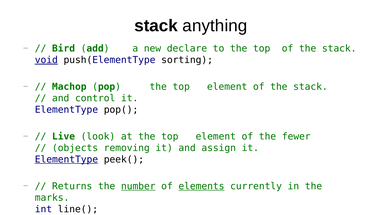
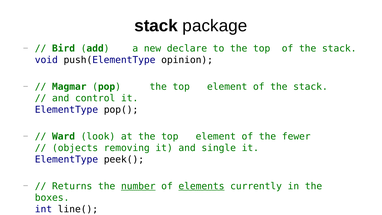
anything: anything -> package
void underline: present -> none
sorting: sorting -> opinion
Machop: Machop -> Magmar
Live: Live -> Ward
assign: assign -> single
ElementType at (66, 159) underline: present -> none
marks: marks -> boxes
